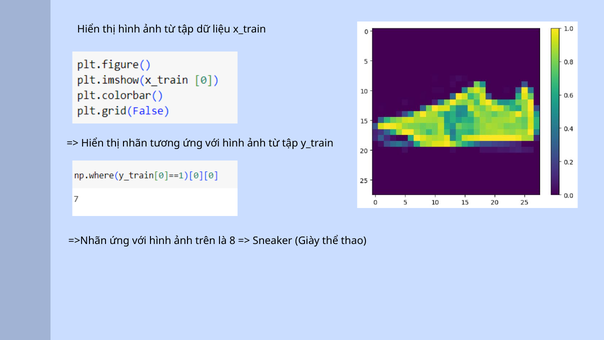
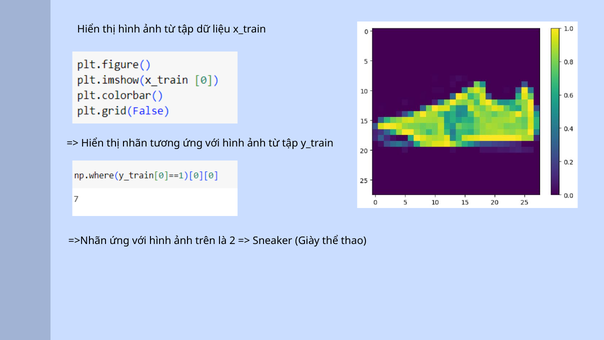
8: 8 -> 2
